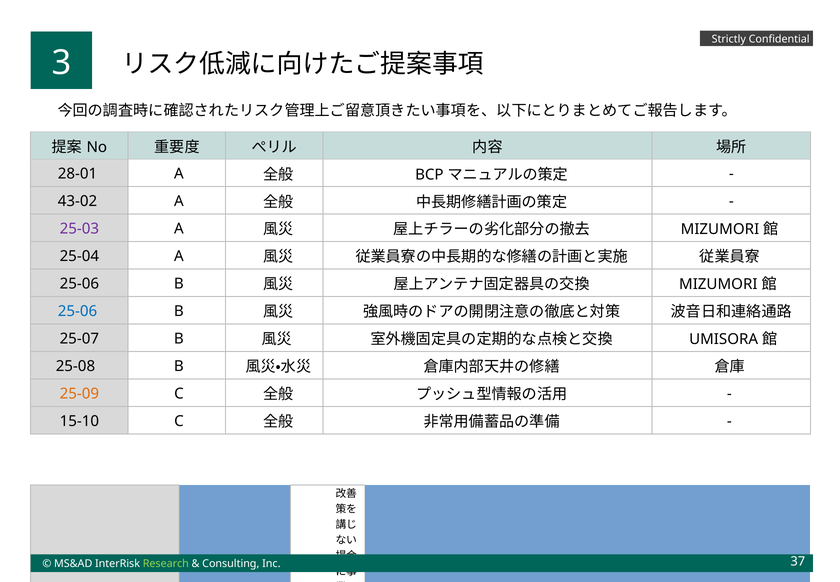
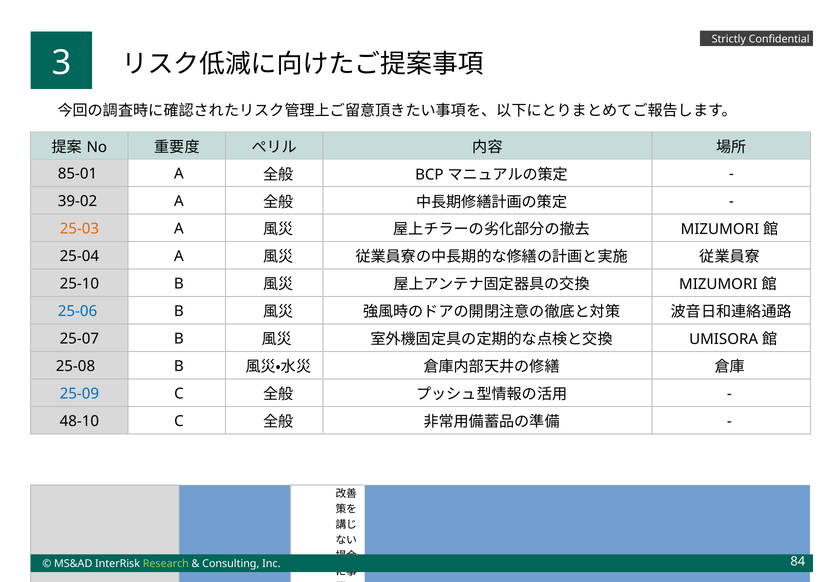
28-01: 28-01 -> 85-01
43-02: 43-02 -> 39-02
25-03 colour: purple -> orange
25-06 at (79, 284): 25-06 -> 25-10
25-09 colour: orange -> blue
15-10: 15-10 -> 48-10
37: 37 -> 84
